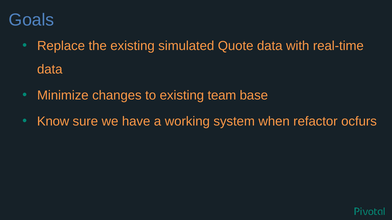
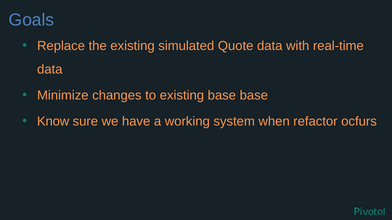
existing team: team -> base
